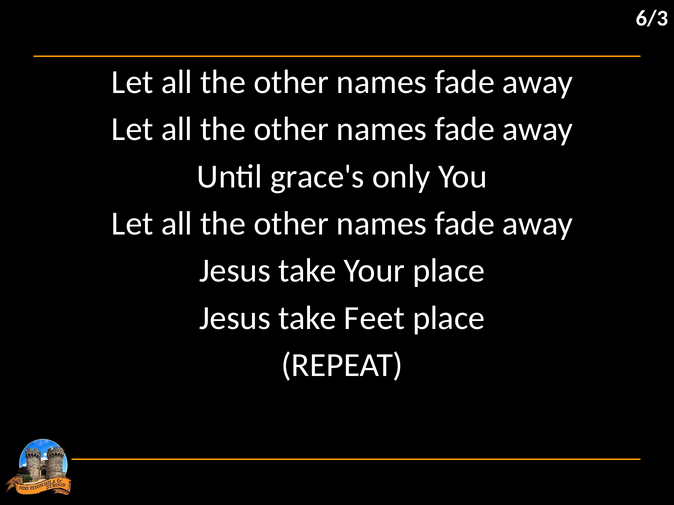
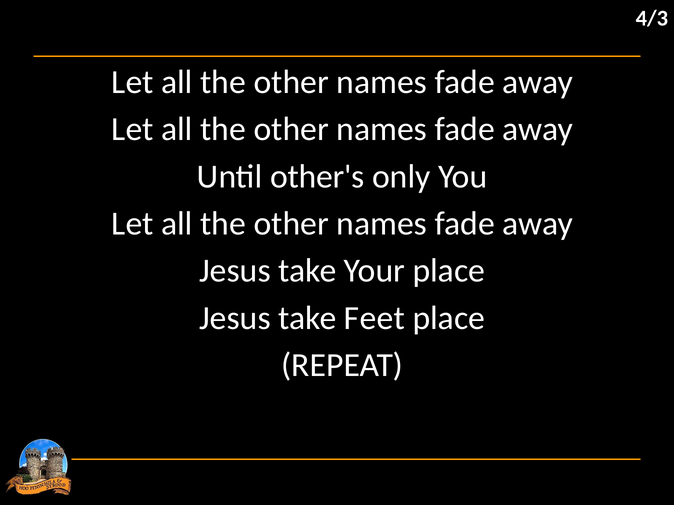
6/3: 6/3 -> 4/3
grace's: grace's -> other's
